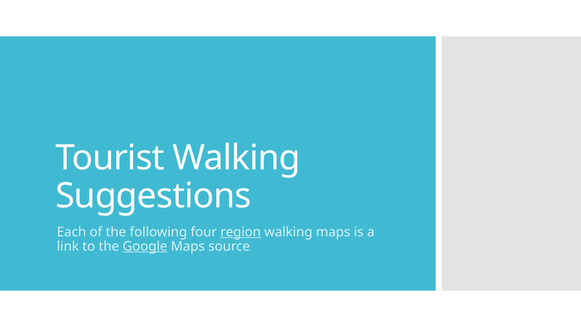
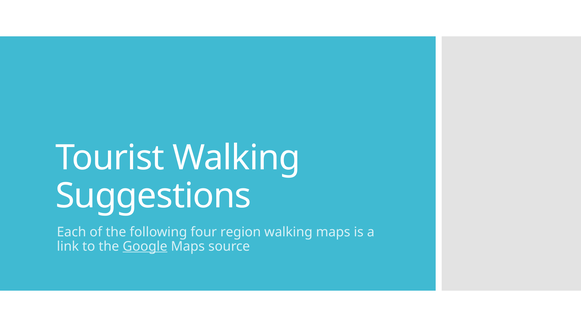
region underline: present -> none
